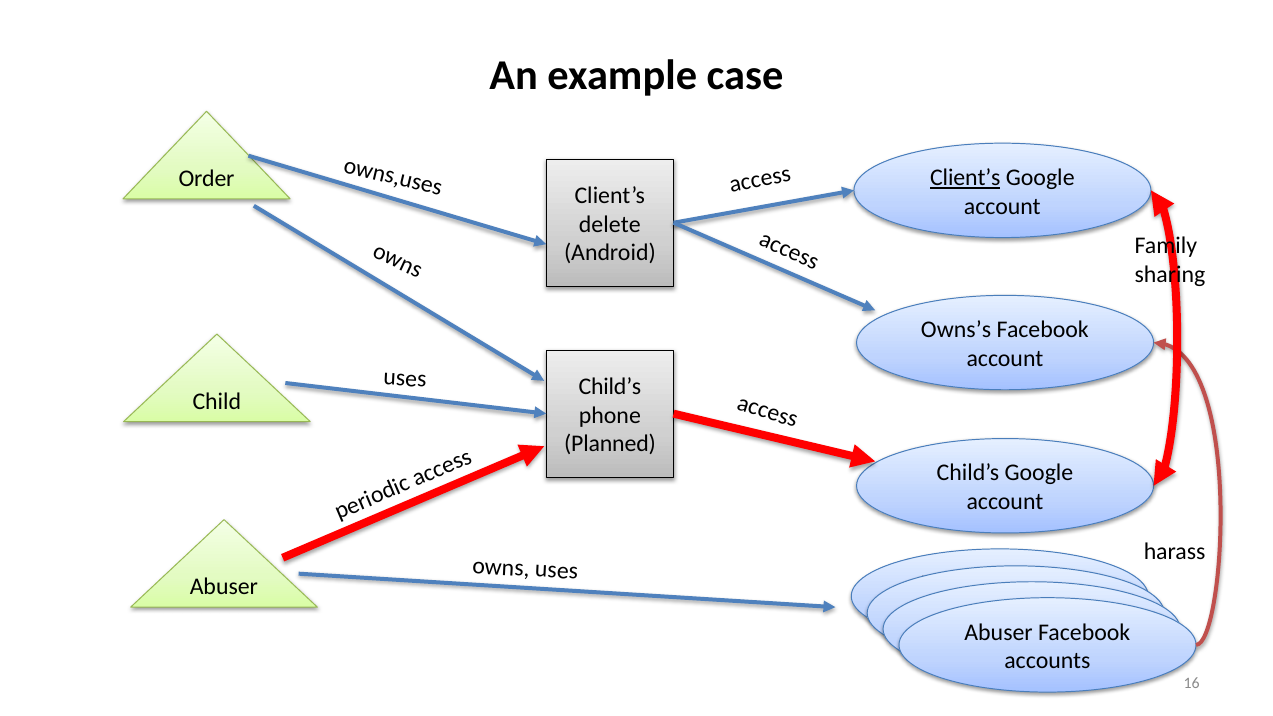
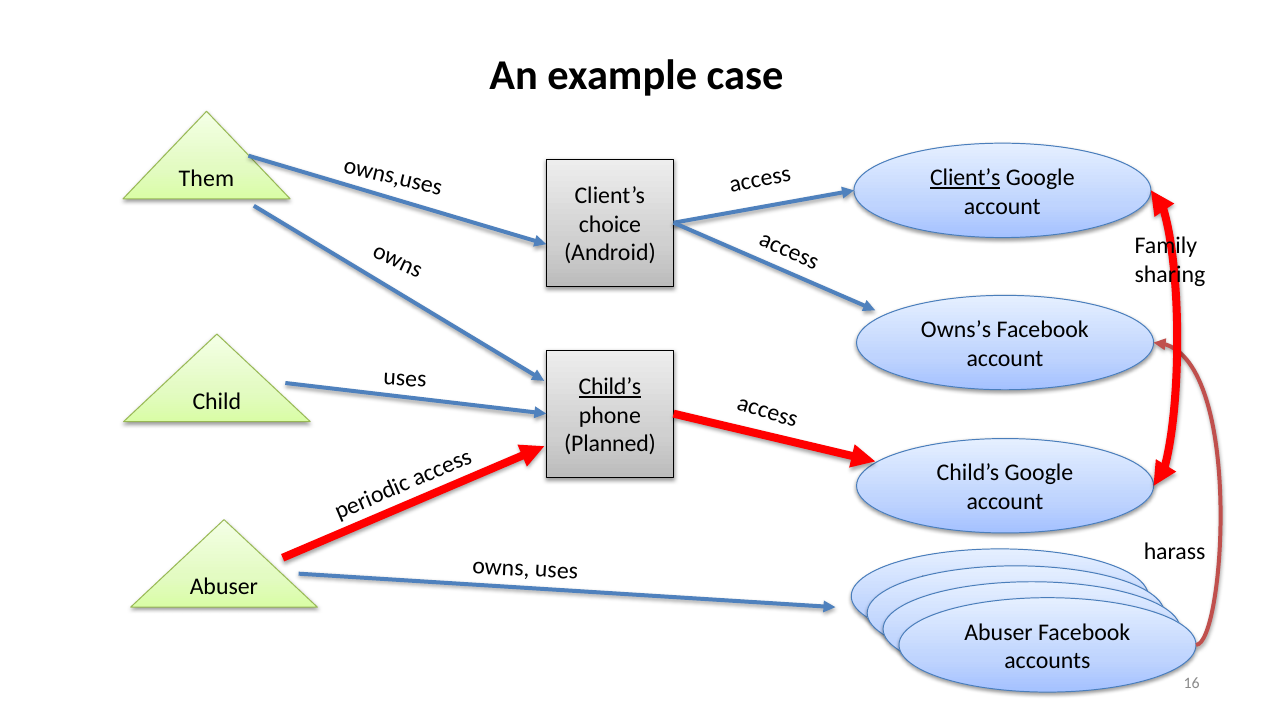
Order: Order -> Them
delete: delete -> choice
Child’s at (610, 387) underline: none -> present
